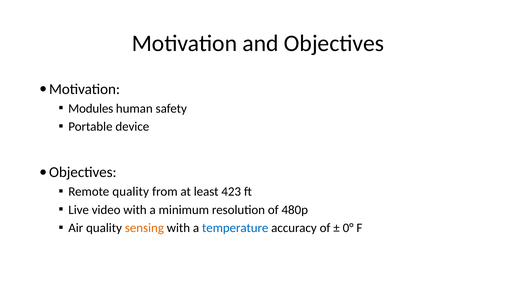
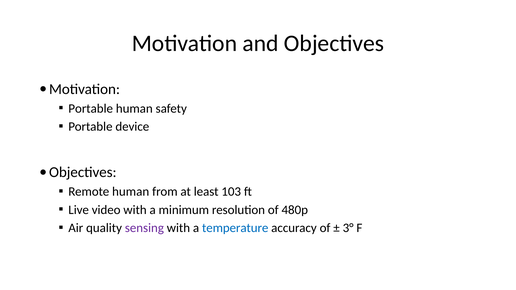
Modules at (91, 109): Modules -> Portable
Remote quality: quality -> human
423: 423 -> 103
sensing colour: orange -> purple
0°: 0° -> 3°
